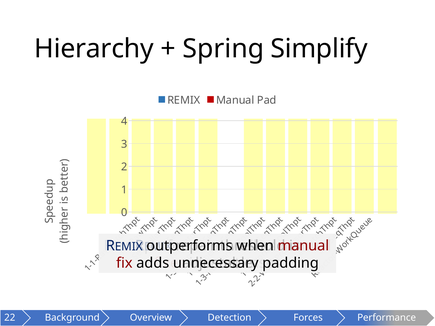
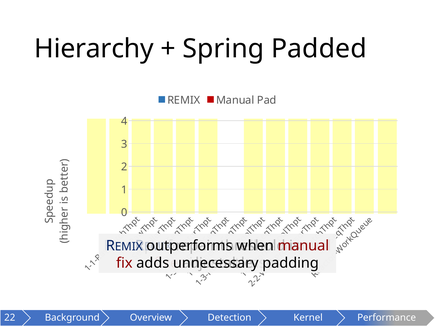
Simplify: Simplify -> Padded
Forces: Forces -> Kernel
